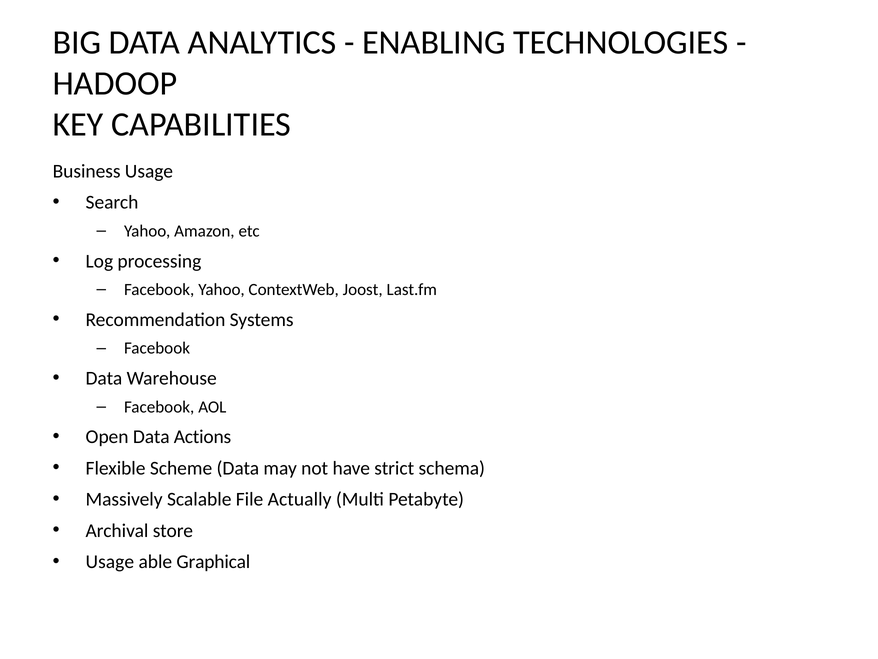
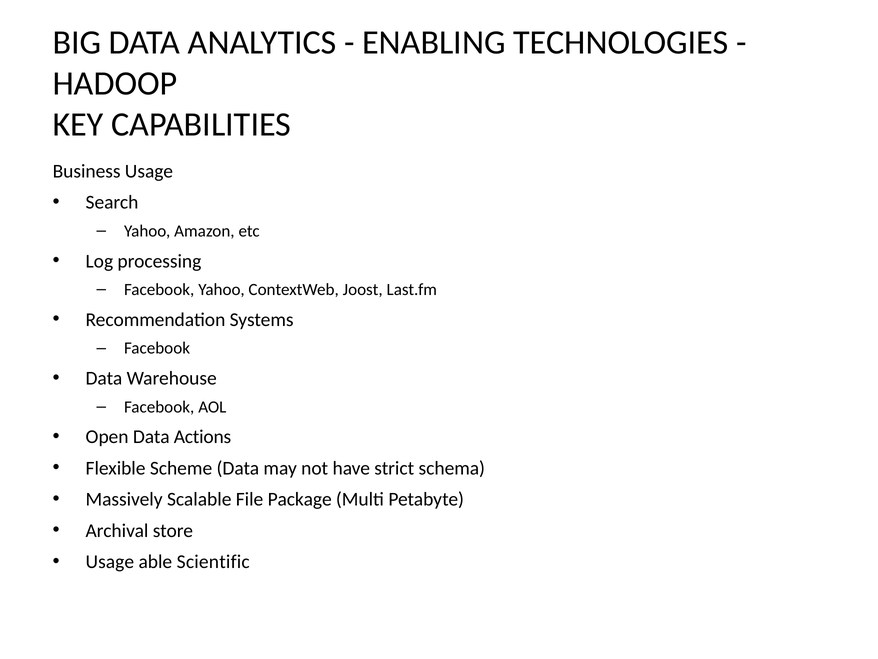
Actually: Actually -> Package
Graphical: Graphical -> Scientific
